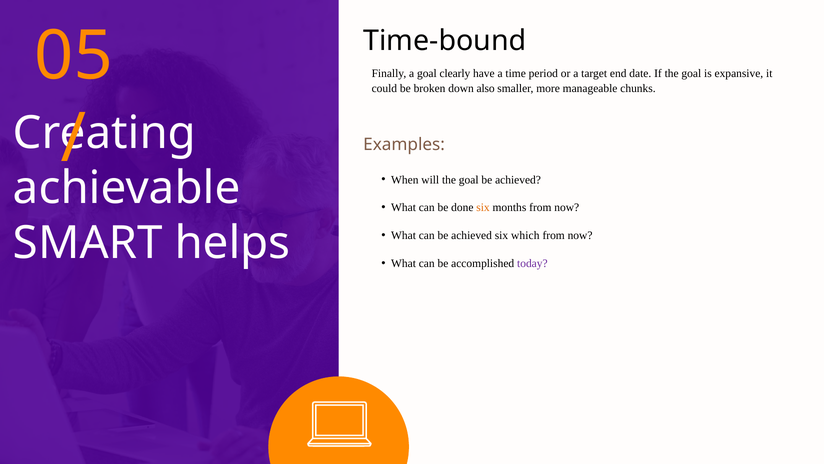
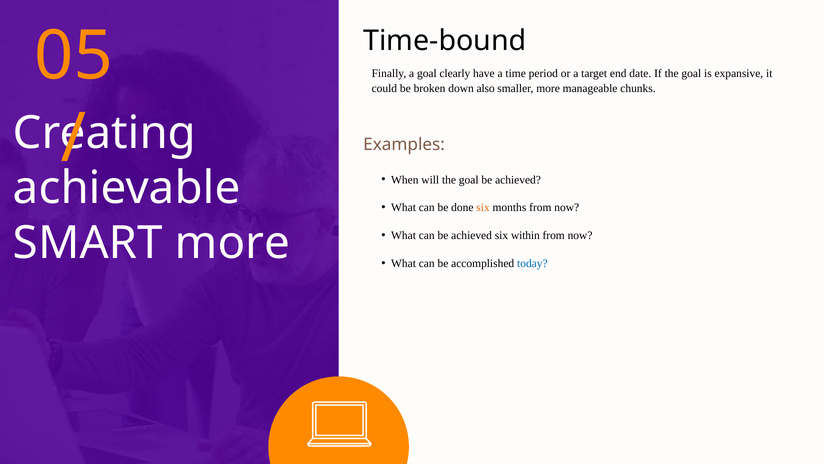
which: which -> within
SMART helps: helps -> more
today colour: purple -> blue
